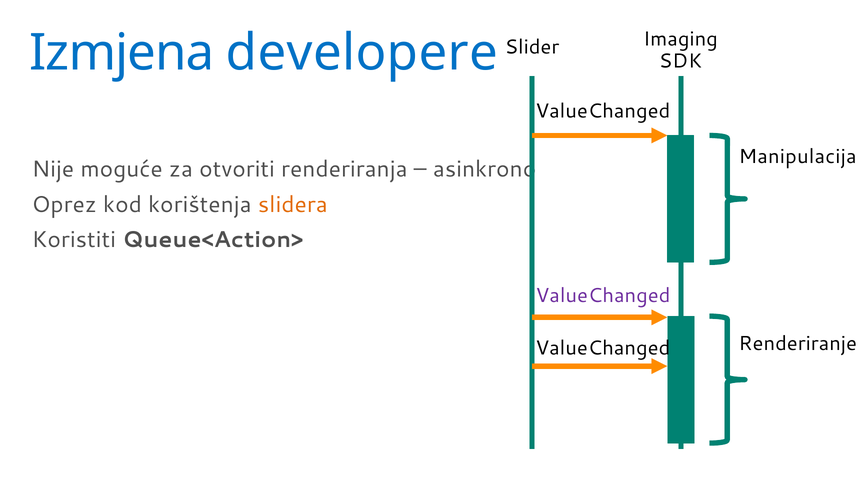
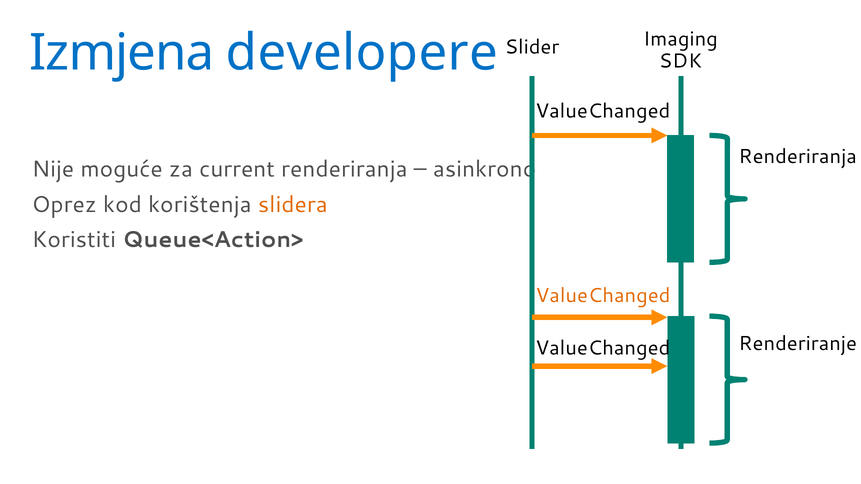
Manipulacija at (798, 156): Manipulacija -> Renderiranja
otvoriti: otvoriti -> current
ValueChanged at (603, 296) colour: purple -> orange
